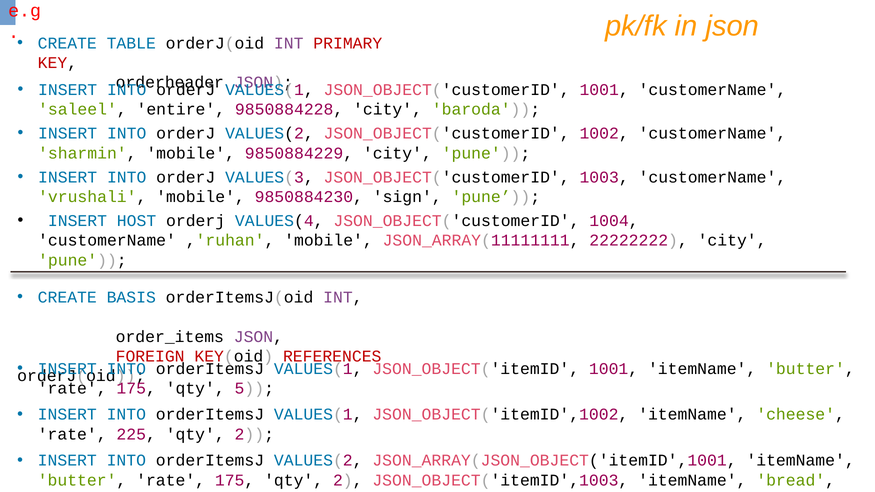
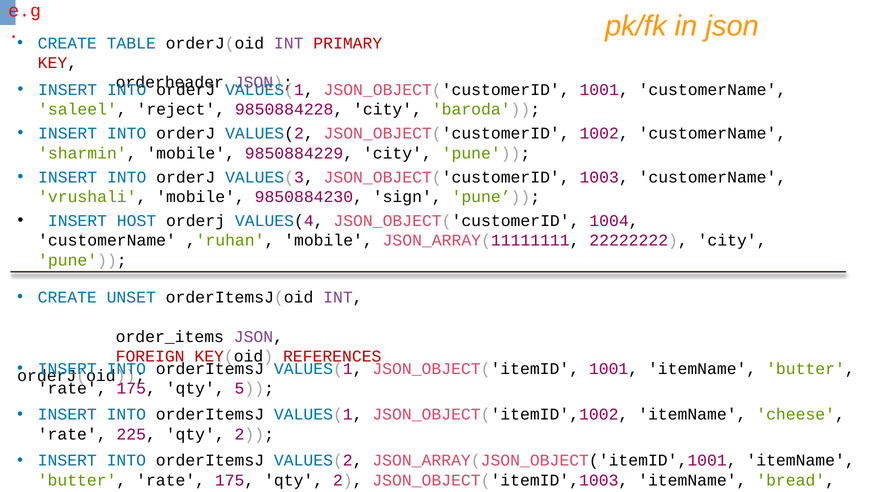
entire: entire -> reject
BASIS: BASIS -> UNSET
